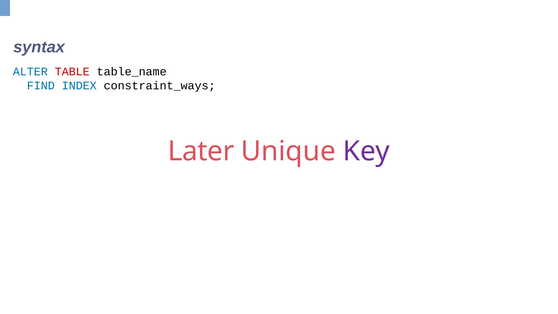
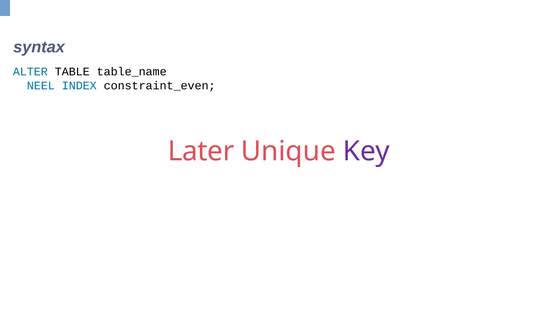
TABLE colour: red -> black
FIND: FIND -> NEEL
constraint_ways: constraint_ways -> constraint_even
